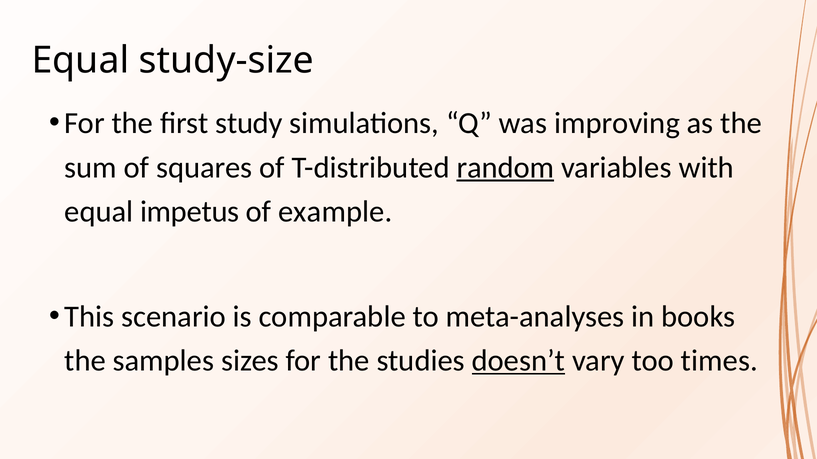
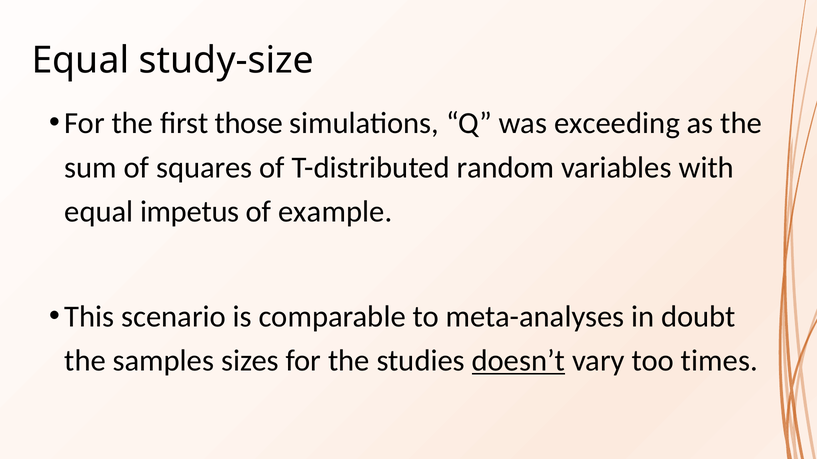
study: study -> those
improving: improving -> exceeding
random underline: present -> none
books: books -> doubt
